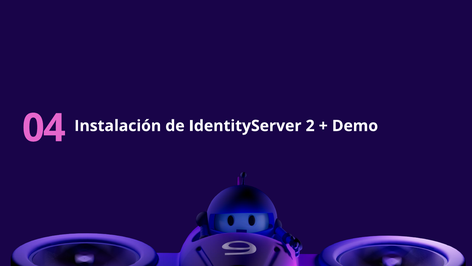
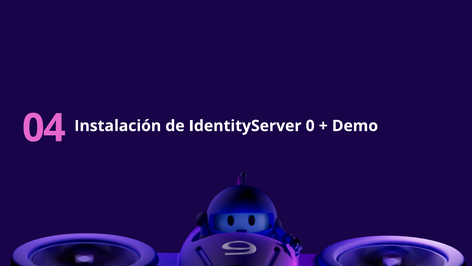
2: 2 -> 0
